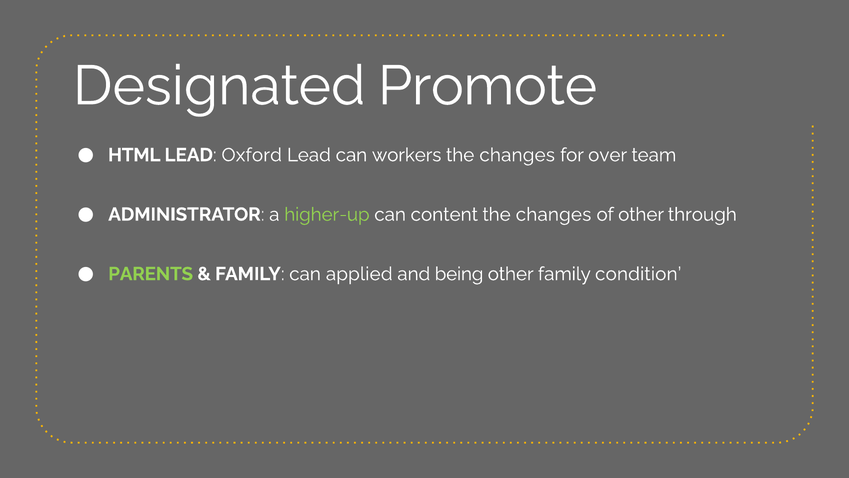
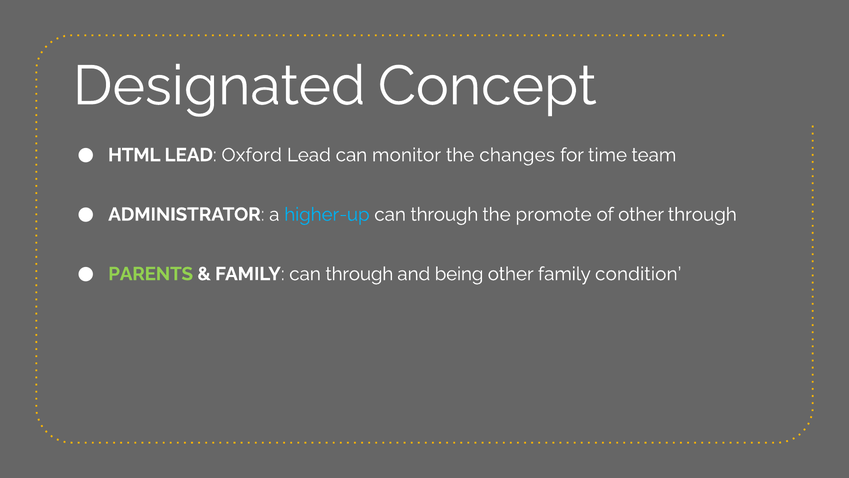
Promote: Promote -> Concept
workers: workers -> monitor
over: over -> time
higher-up colour: light green -> light blue
content at (444, 214): content -> through
changes at (554, 214): changes -> promote
FAMILY can applied: applied -> through
